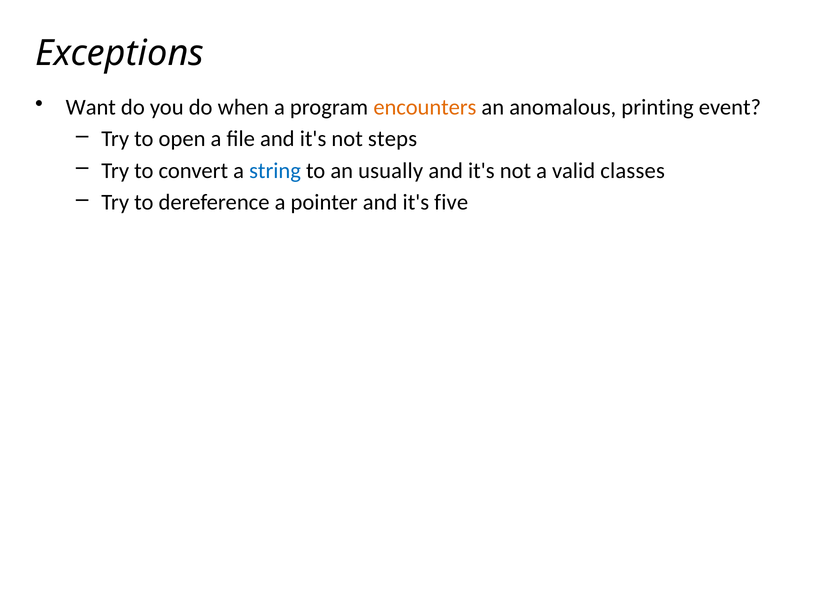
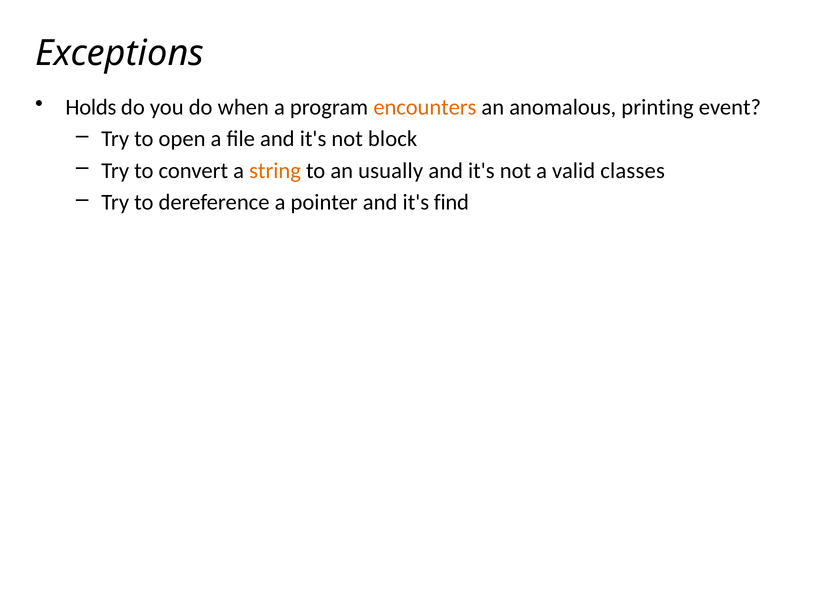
Want: Want -> Holds
steps: steps -> block
string colour: blue -> orange
five: five -> find
